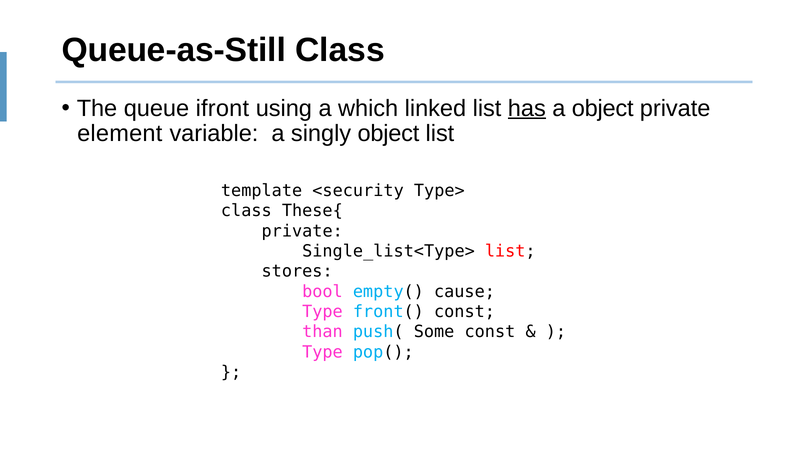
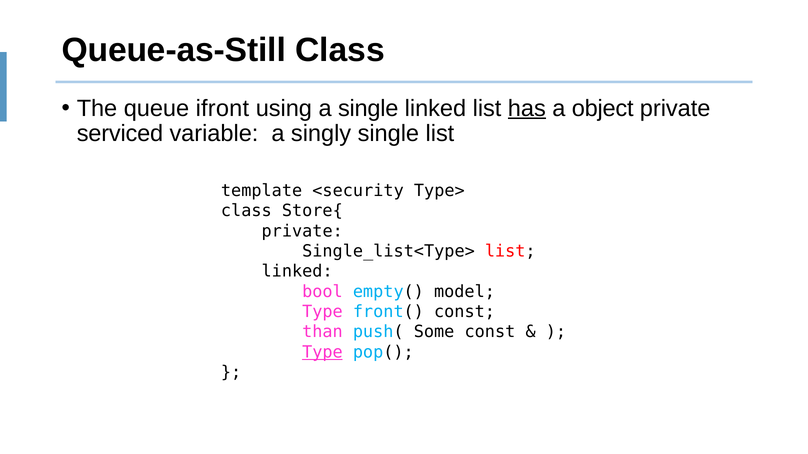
a which: which -> single
element: element -> serviced
singly object: object -> single
These{: These{ -> Store{
stores at (297, 272): stores -> linked
cause: cause -> model
Type at (322, 352) underline: none -> present
